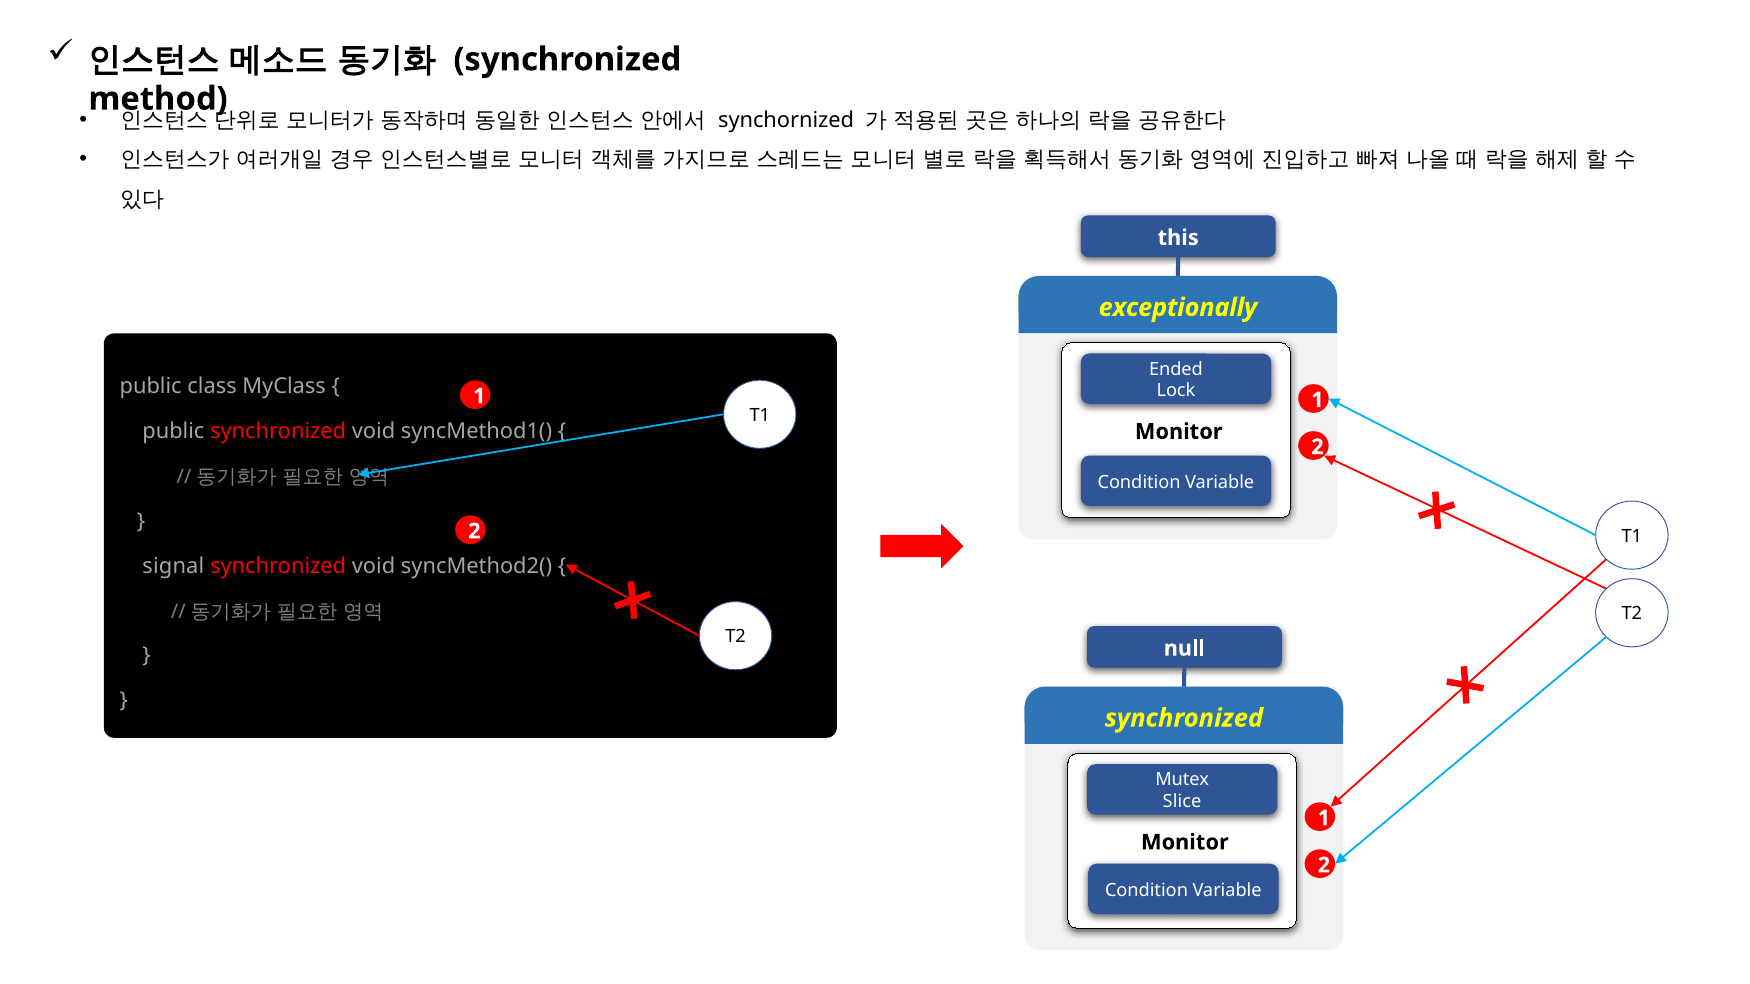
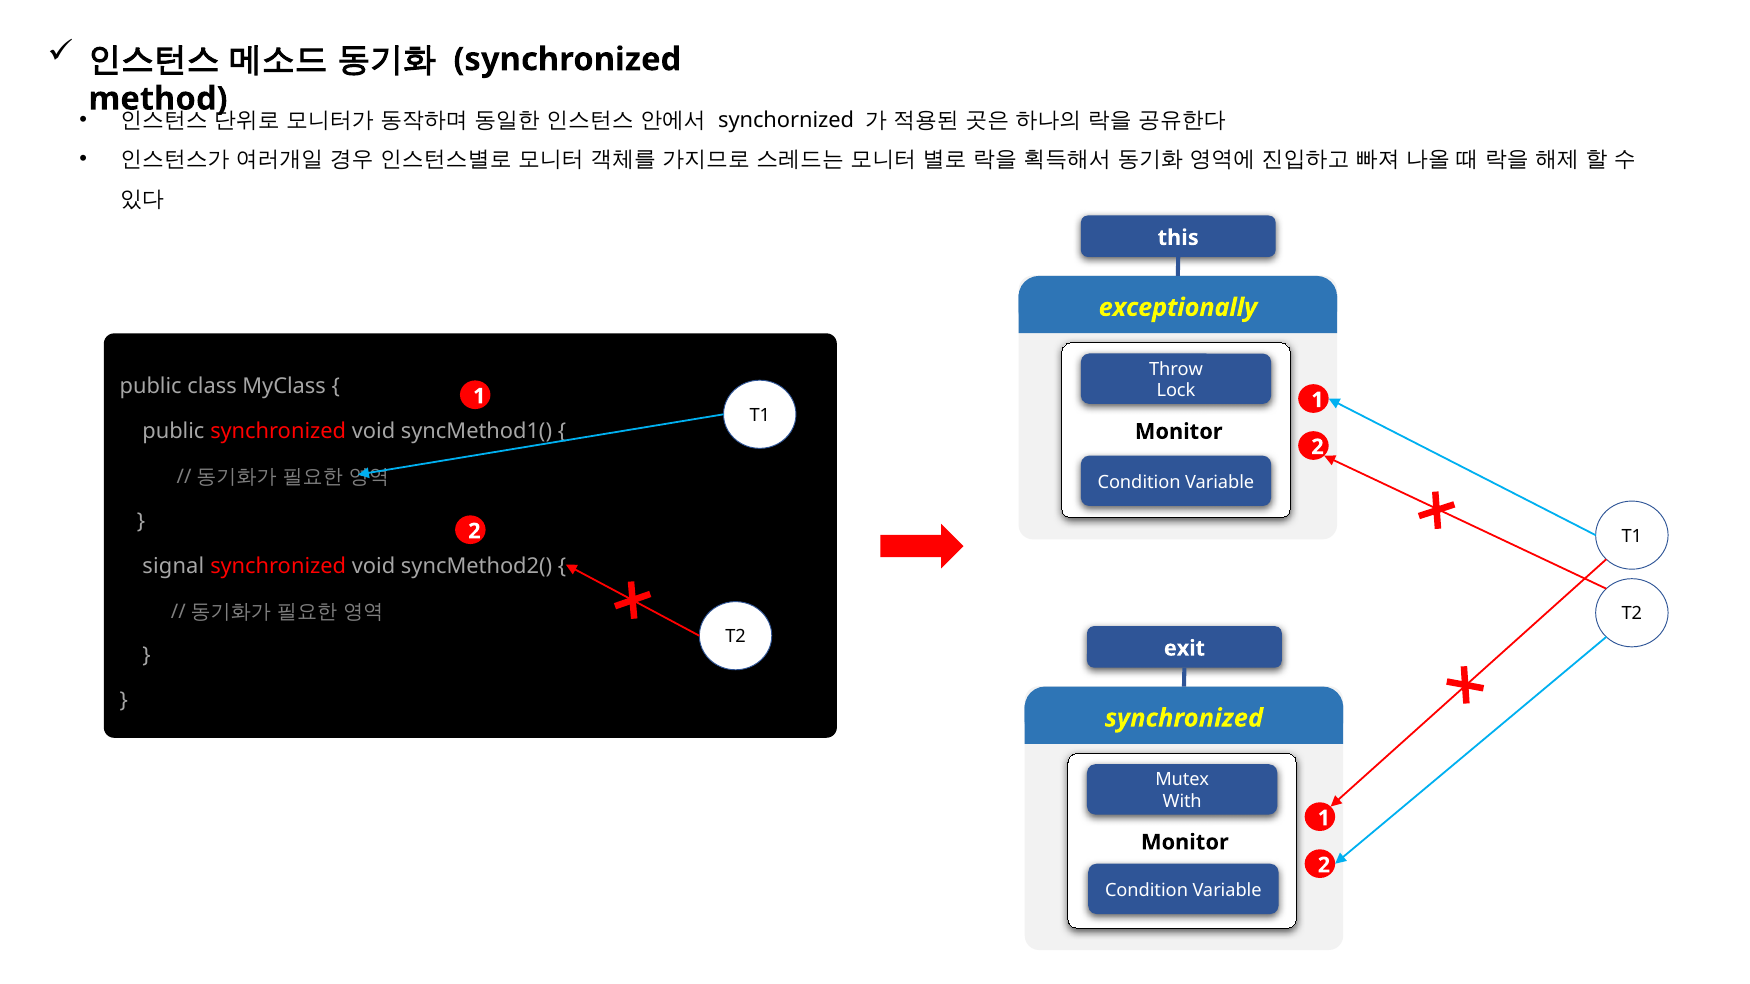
Ended: Ended -> Throw
null: null -> exit
Slice: Slice -> With
